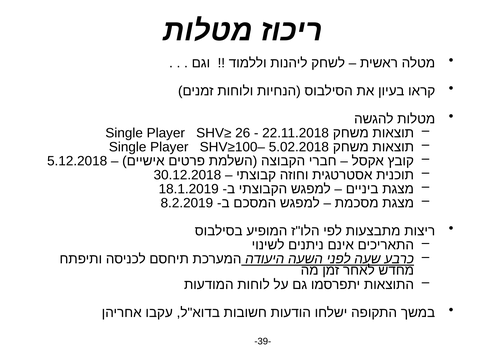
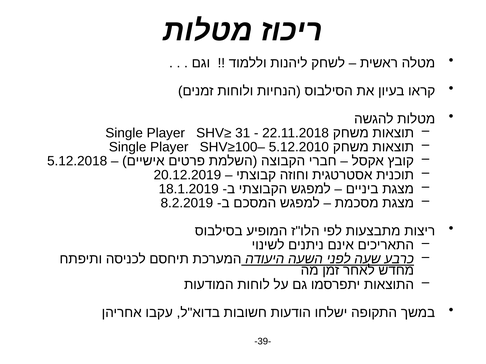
26: 26 -> 31
5.02.2018: 5.02.2018 -> 5.12.2010
30.12.2018: 30.12.2018 -> 20.12.2019
